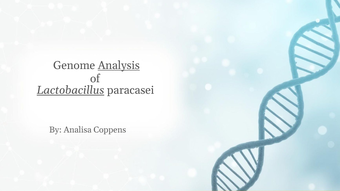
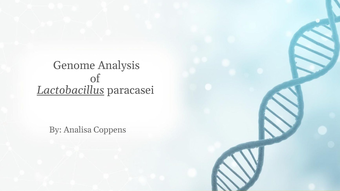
Analysis underline: present -> none
